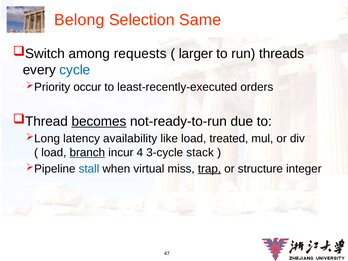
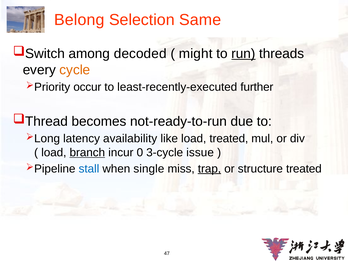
requests: requests -> decoded
larger: larger -> might
run underline: none -> present
cycle colour: blue -> orange
orders: orders -> further
becomes underline: present -> none
4: 4 -> 0
stack: stack -> issue
virtual: virtual -> single
structure integer: integer -> treated
